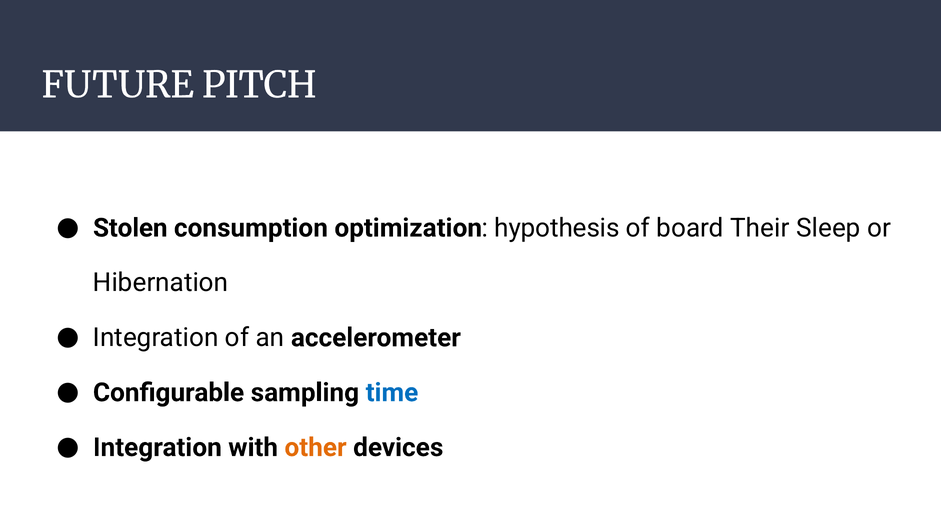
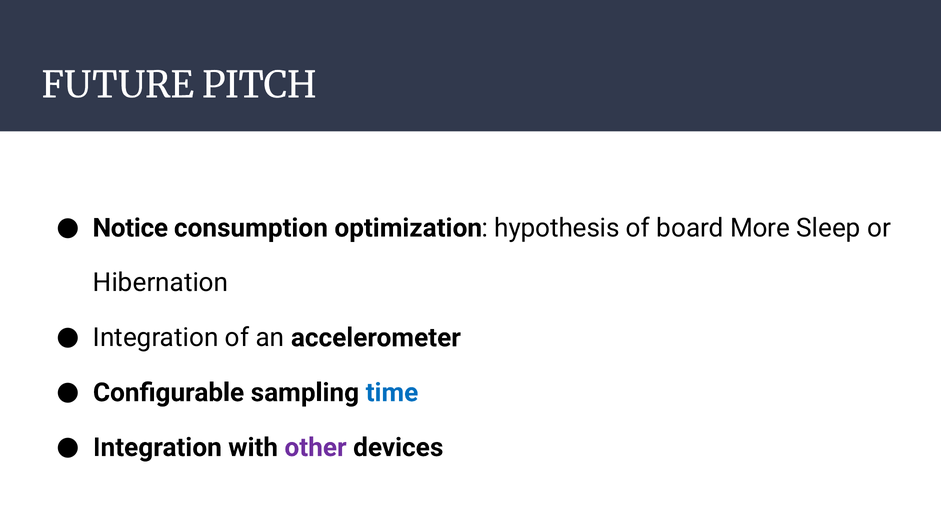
Stolen: Stolen -> Notice
Their: Their -> More
other colour: orange -> purple
